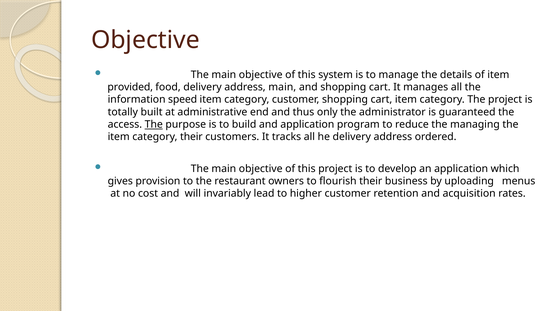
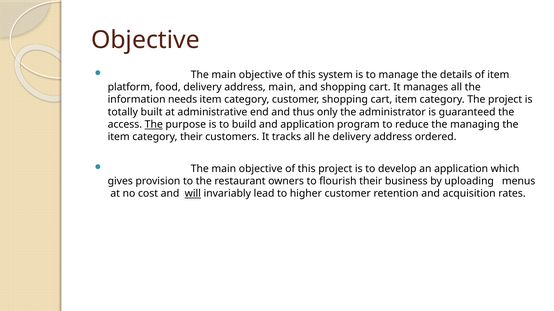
provided: provided -> platform
speed: speed -> needs
will underline: none -> present
